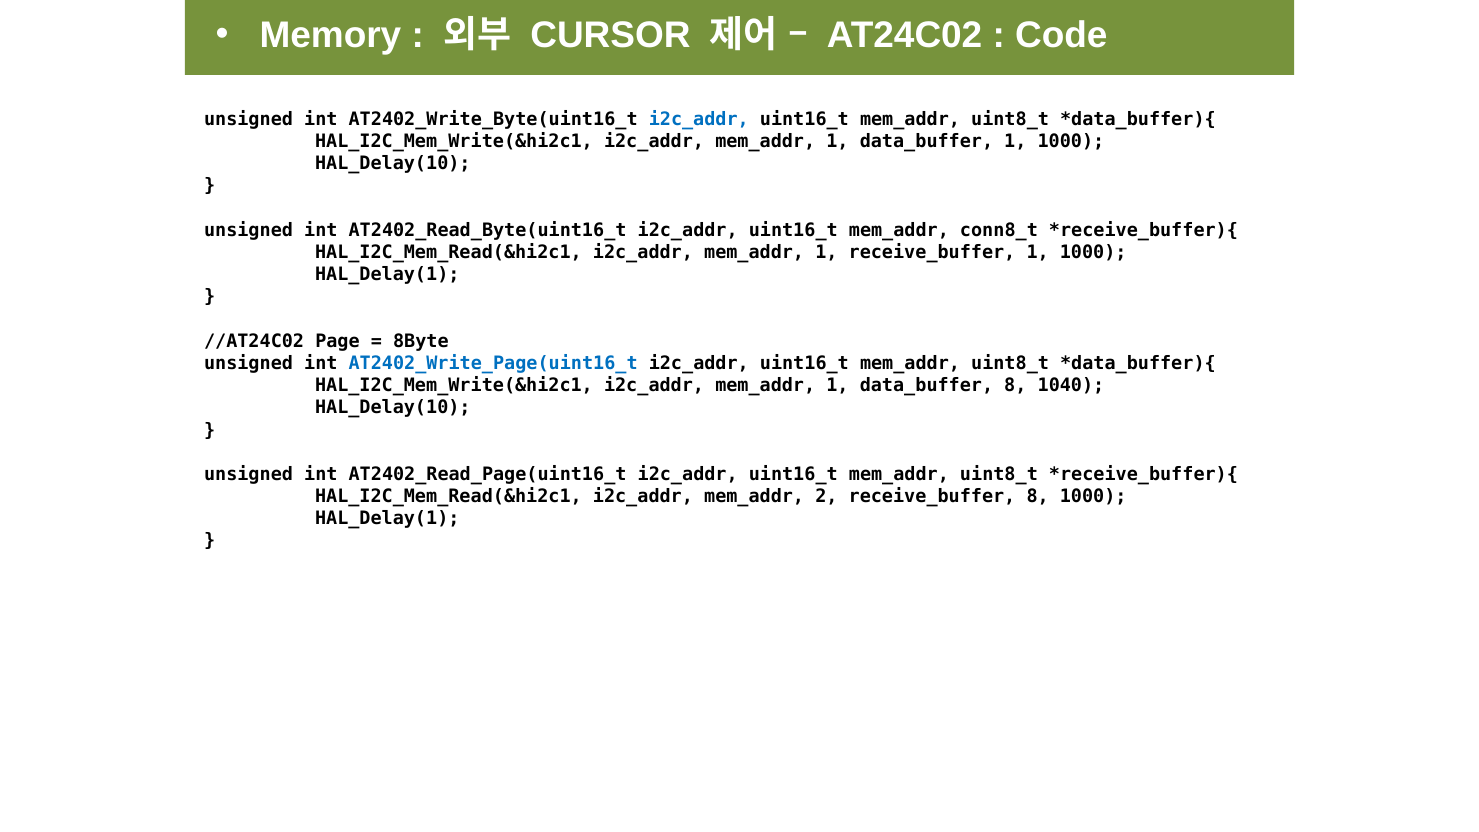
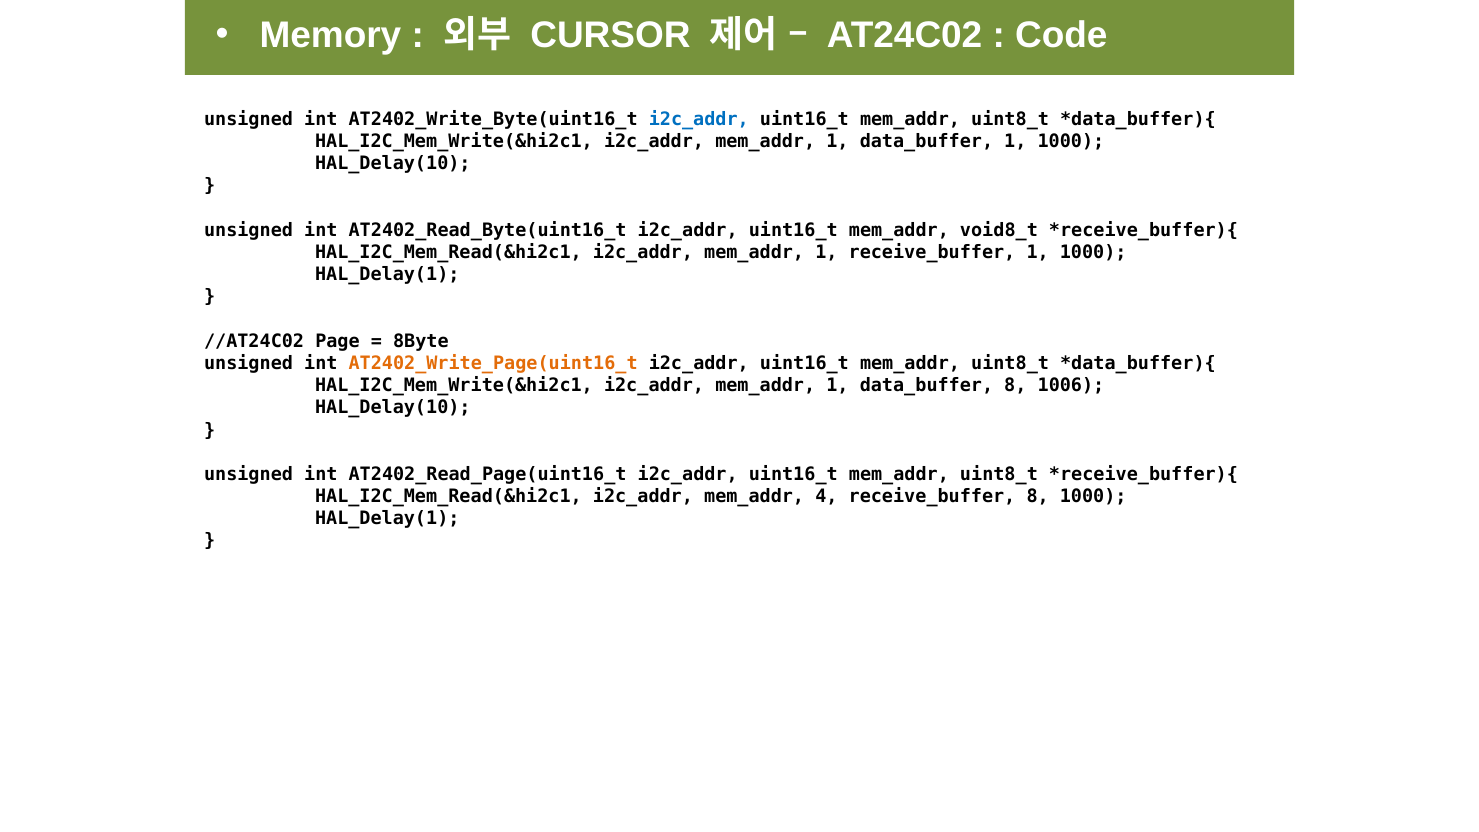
conn8_t: conn8_t -> void8_t
AT2402_Write_Page(uint16_t colour: blue -> orange
1040: 1040 -> 1006
2: 2 -> 4
